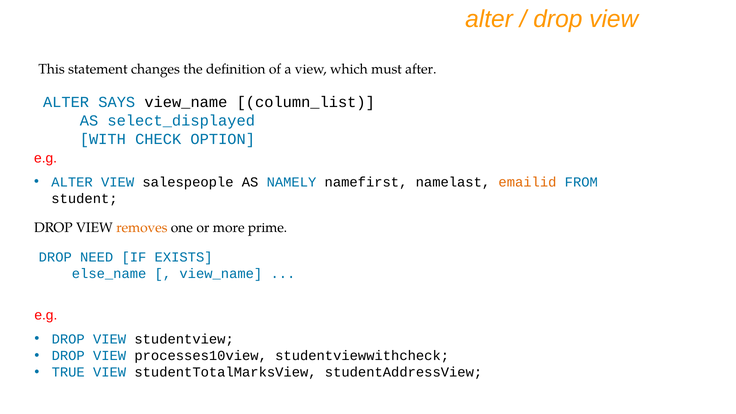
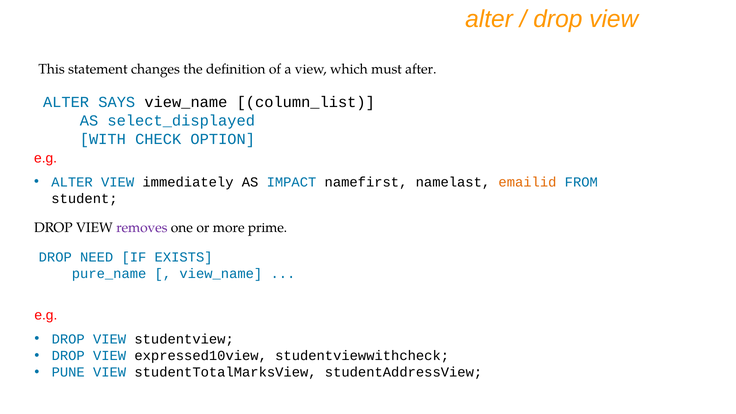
salespeople: salespeople -> immediately
NAMELY: NAMELY -> IMPACT
removes colour: orange -> purple
else_name: else_name -> pure_name
processes10view: processes10view -> expressed10view
TRUE: TRUE -> PUNE
